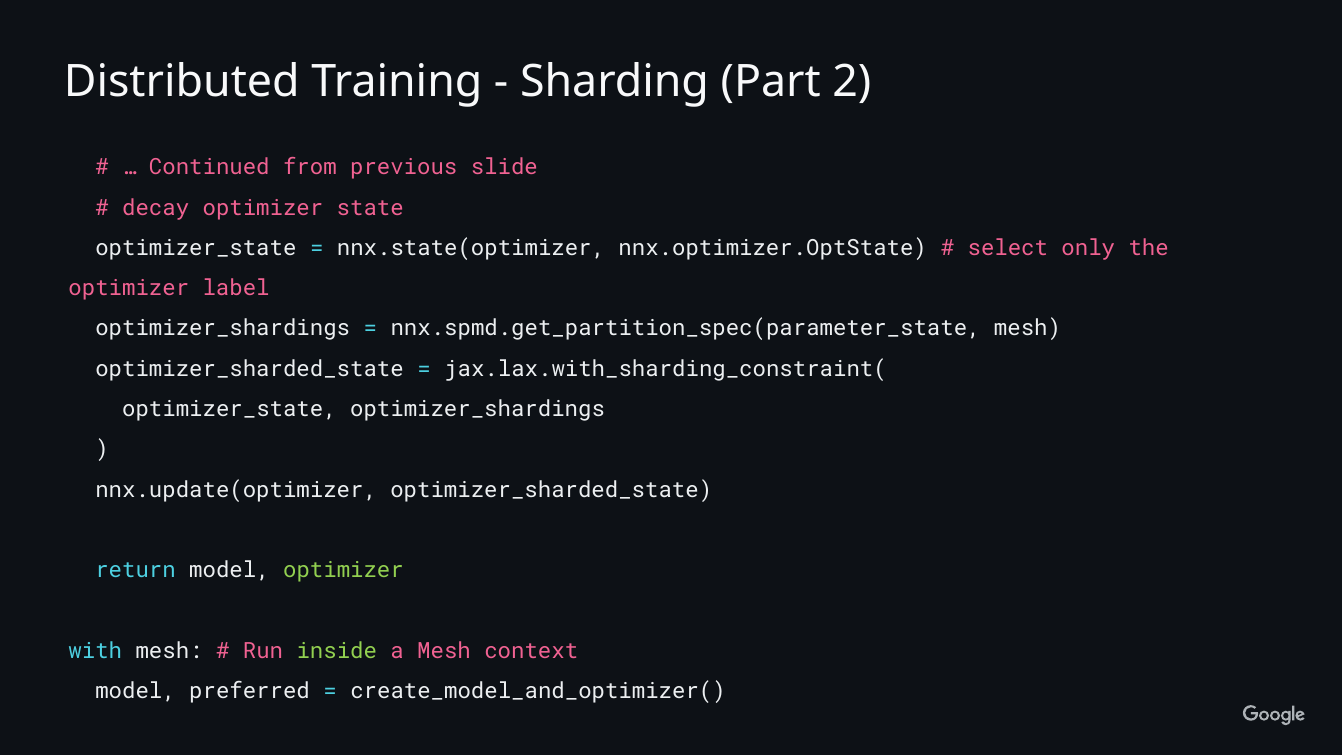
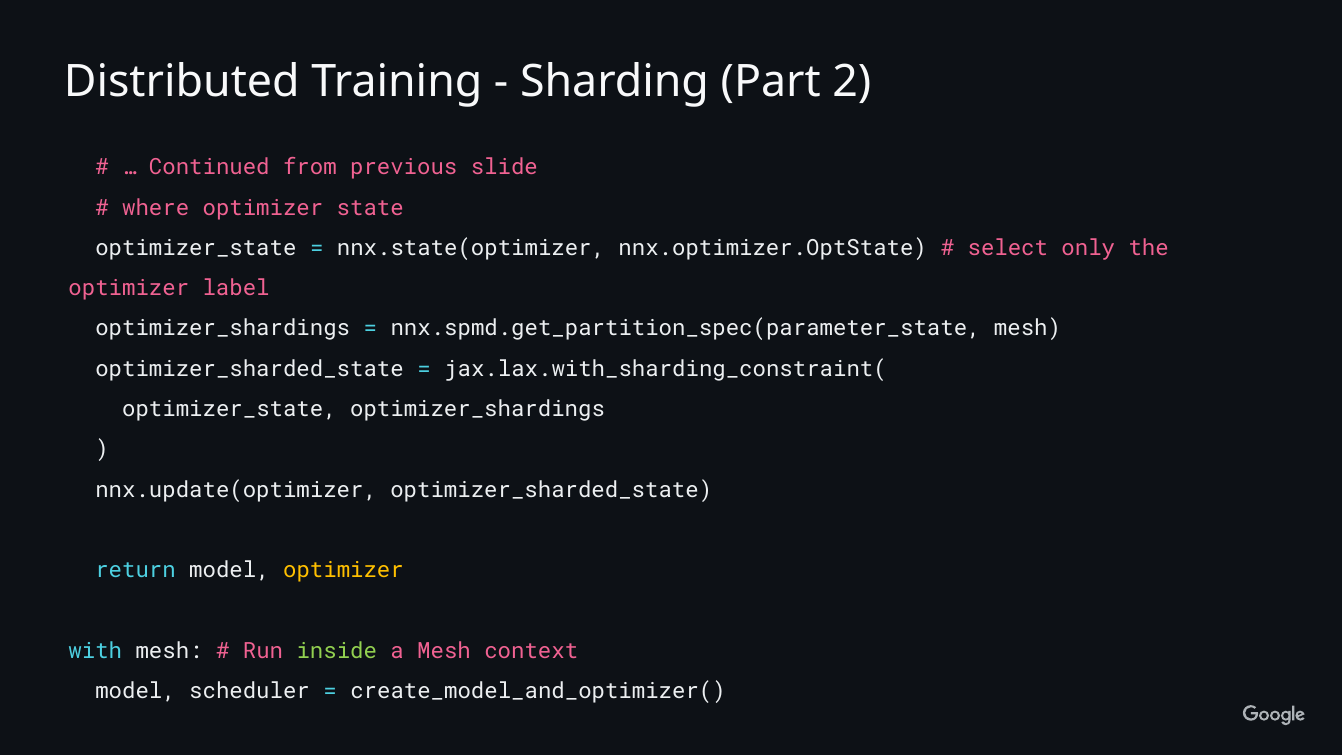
decay: decay -> where
optimizer at (343, 570) colour: light green -> yellow
preferred: preferred -> scheduler
